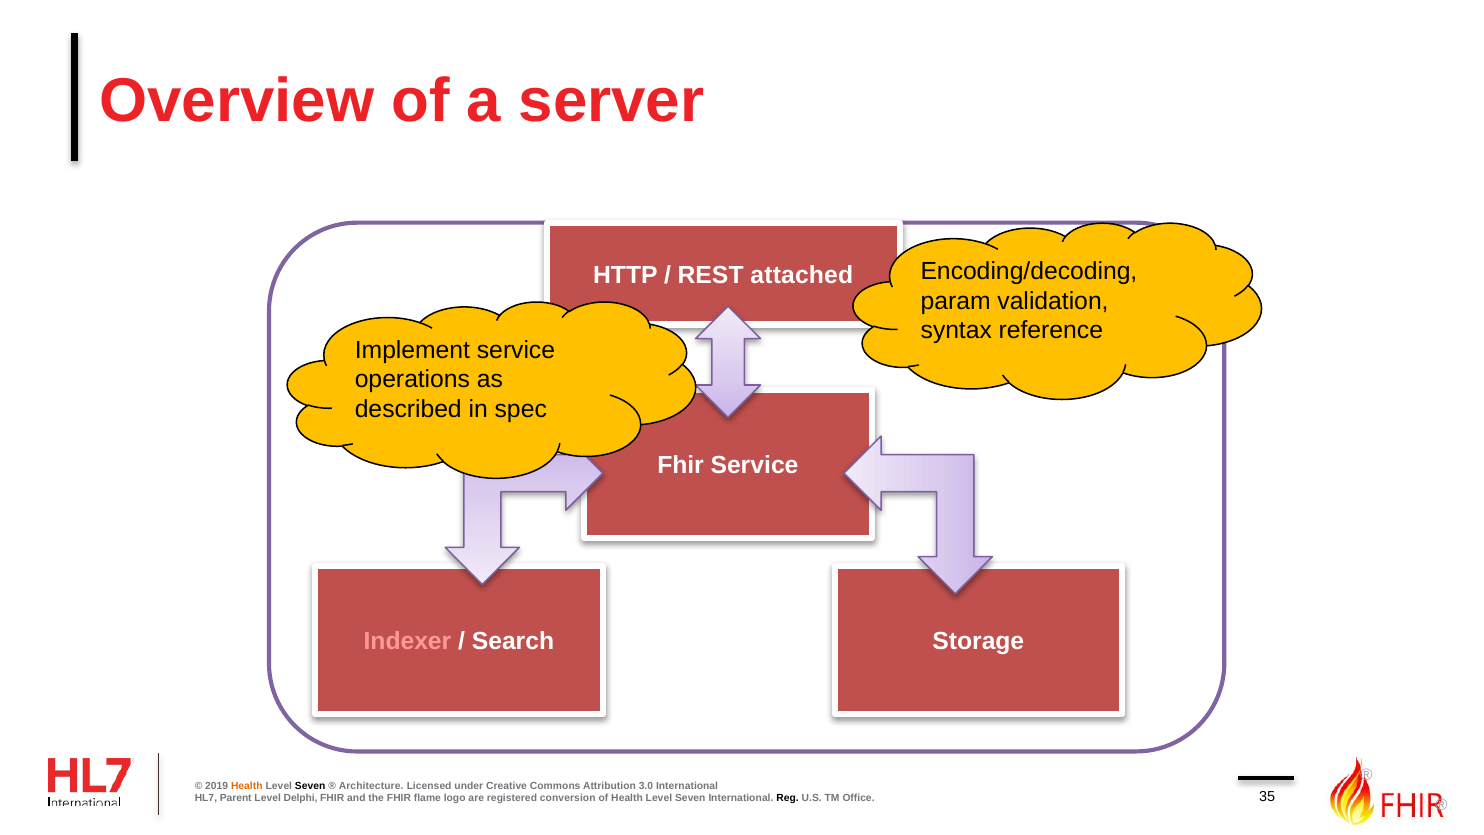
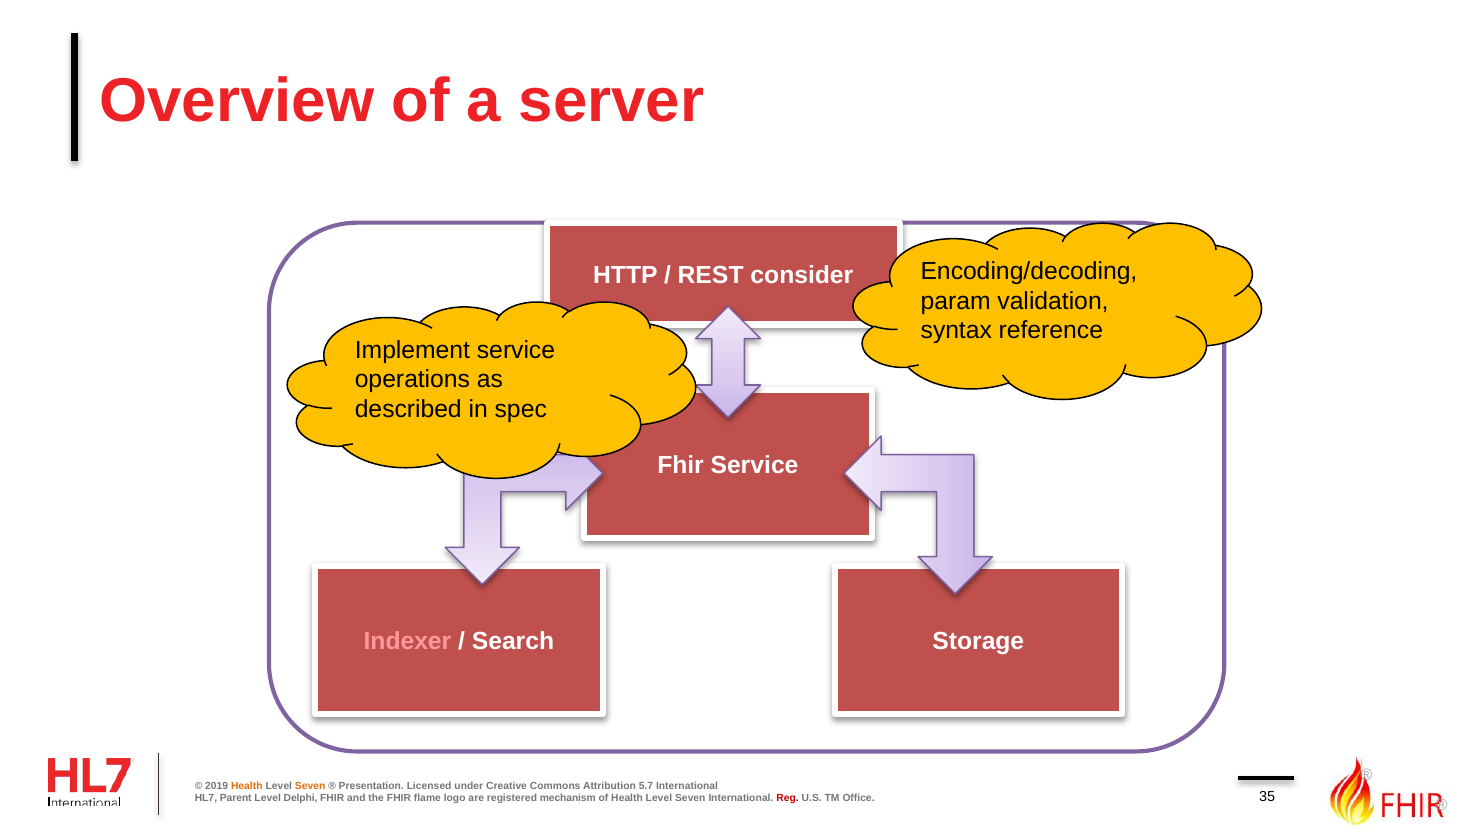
attached: attached -> consider
Seven at (310, 786) colour: black -> orange
Architecture: Architecture -> Presentation
3.0: 3.0 -> 5.7
conversion: conversion -> mechanism
Reg colour: black -> red
